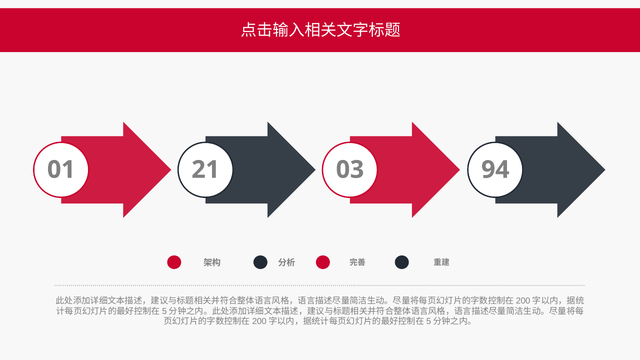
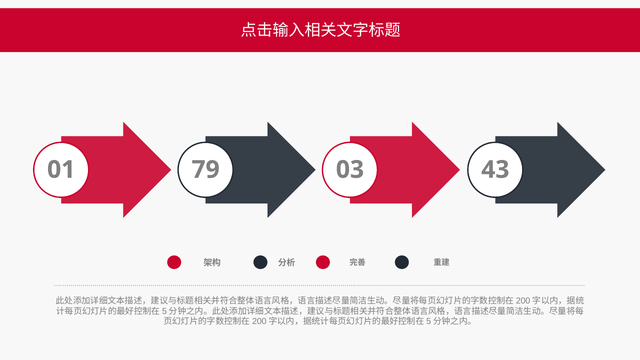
21: 21 -> 79
94: 94 -> 43
